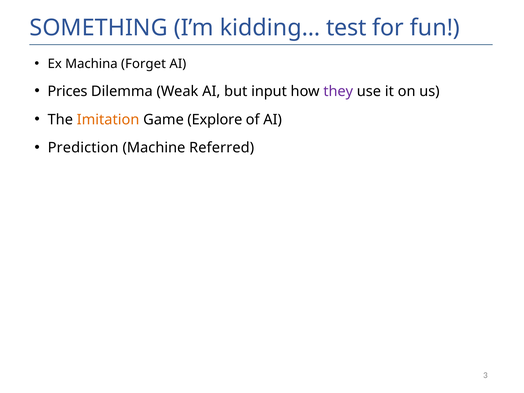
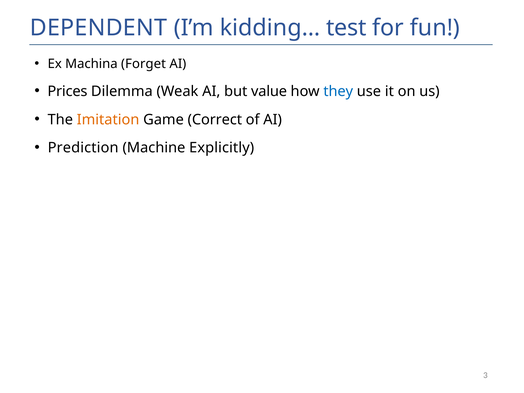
SOMETHING: SOMETHING -> DEPENDENT
input: input -> value
they colour: purple -> blue
Explore: Explore -> Correct
Referred: Referred -> Explicitly
